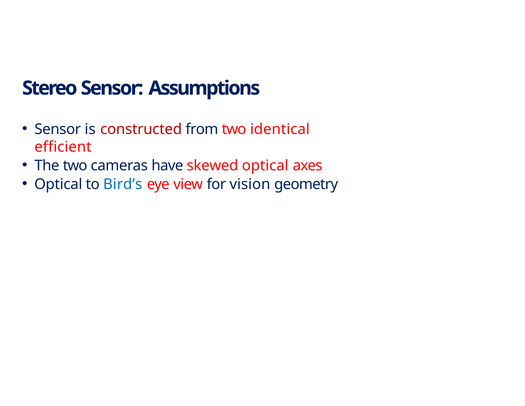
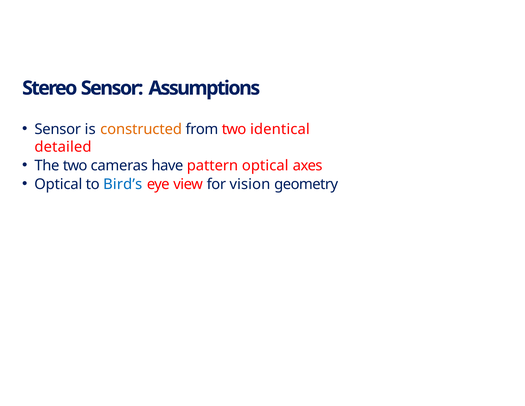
constructed colour: red -> orange
efficient: efficient -> detailed
skewed: skewed -> pattern
